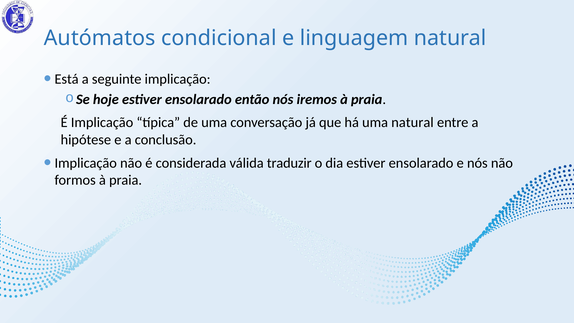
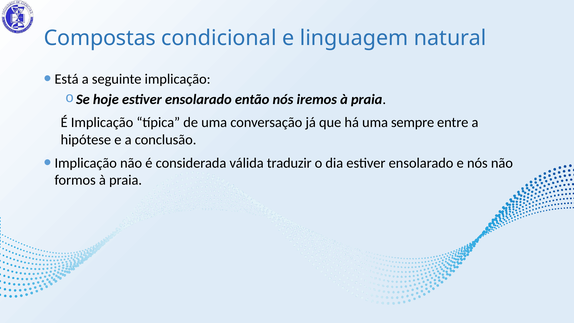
Autómatos: Autómatos -> Compostas
uma natural: natural -> sempre
